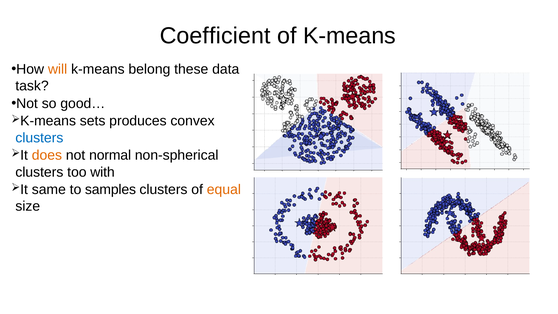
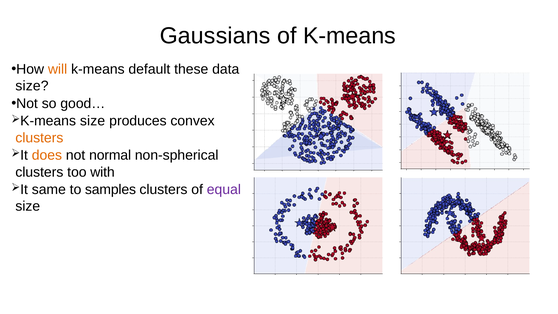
Coefficient: Coefficient -> Gaussians
belong: belong -> default
task at (32, 86): task -> size
sets at (93, 121): sets -> size
clusters at (39, 138) colour: blue -> orange
equal colour: orange -> purple
